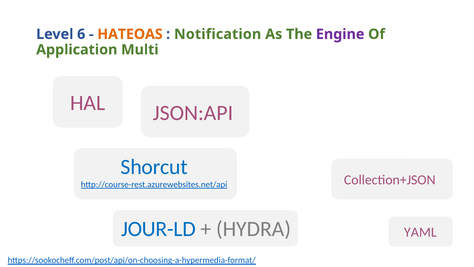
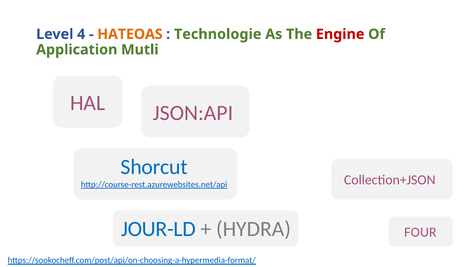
6: 6 -> 4
Notification: Notification -> Technologie
Engine colour: purple -> red
Multi: Multi -> Mutli
YAML: YAML -> FOUR
